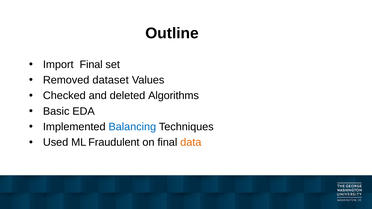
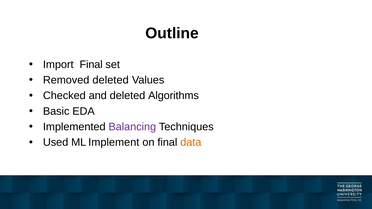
Removed dataset: dataset -> deleted
Balancing colour: blue -> purple
Fraudulent: Fraudulent -> Implement
